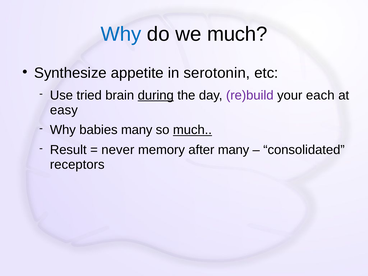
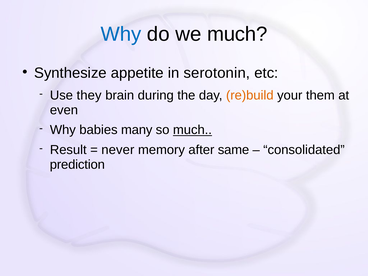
tried: tried -> they
during underline: present -> none
re)build colour: purple -> orange
each: each -> them
easy: easy -> even
after many: many -> same
receptors: receptors -> prediction
